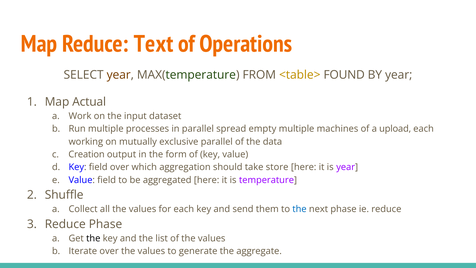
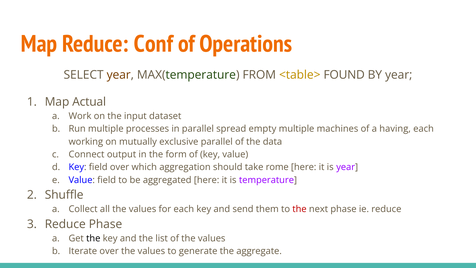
Text: Text -> Conf
upload: upload -> having
Creation: Creation -> Connect
store: store -> rome
the at (299, 209) colour: blue -> red
